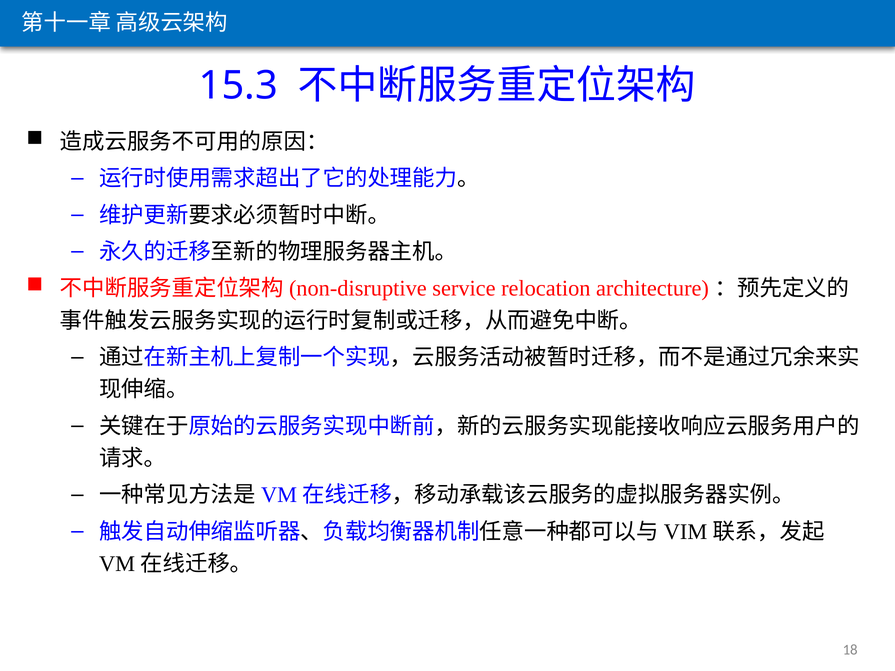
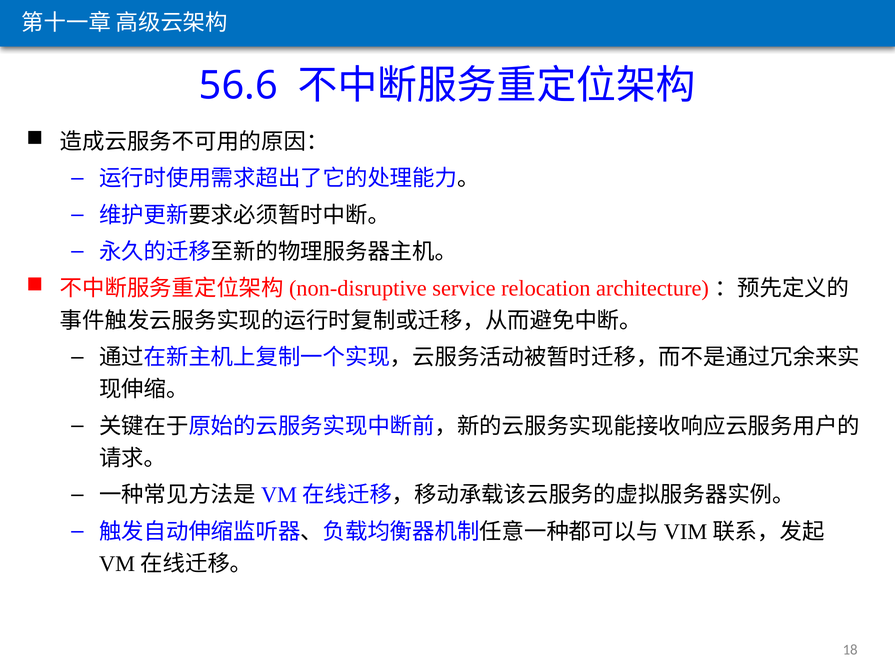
15.3: 15.3 -> 56.6
